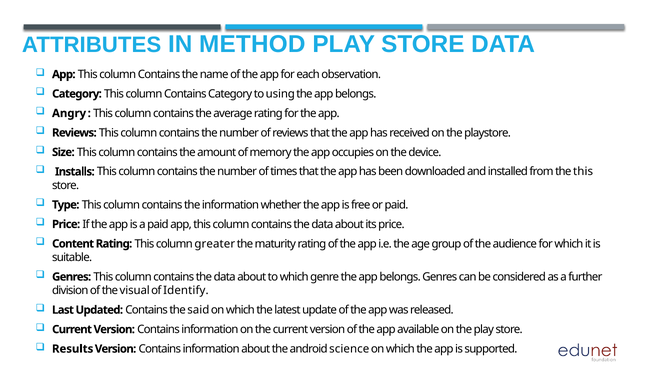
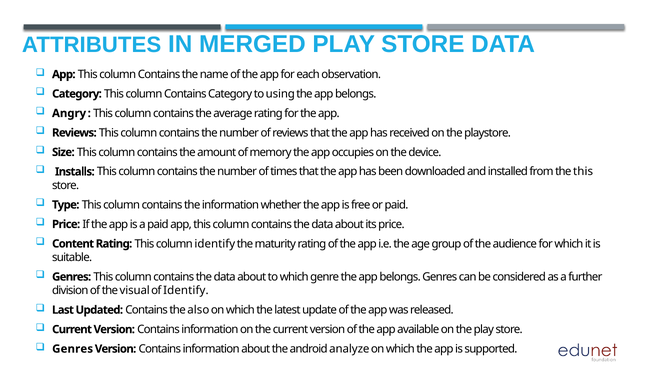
METHOD: METHOD -> MERGED
column greater: greater -> identify
said: said -> also
Results at (73, 348): Results -> Genres
science: science -> analyze
